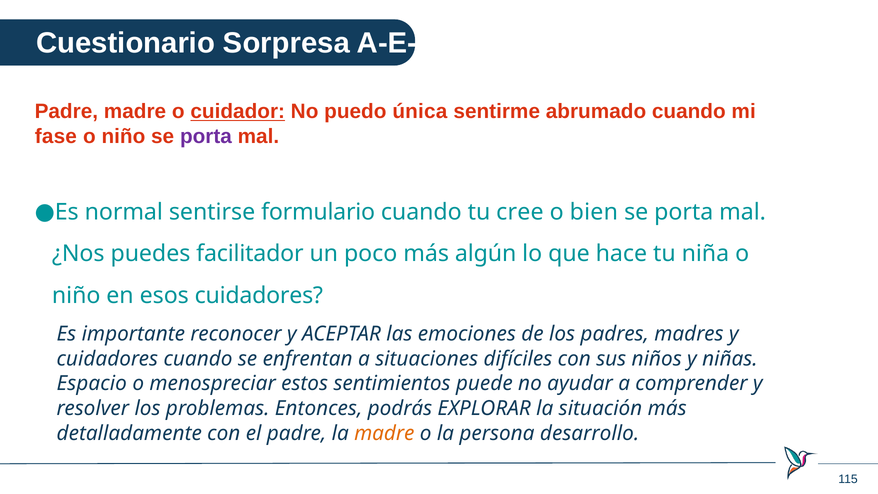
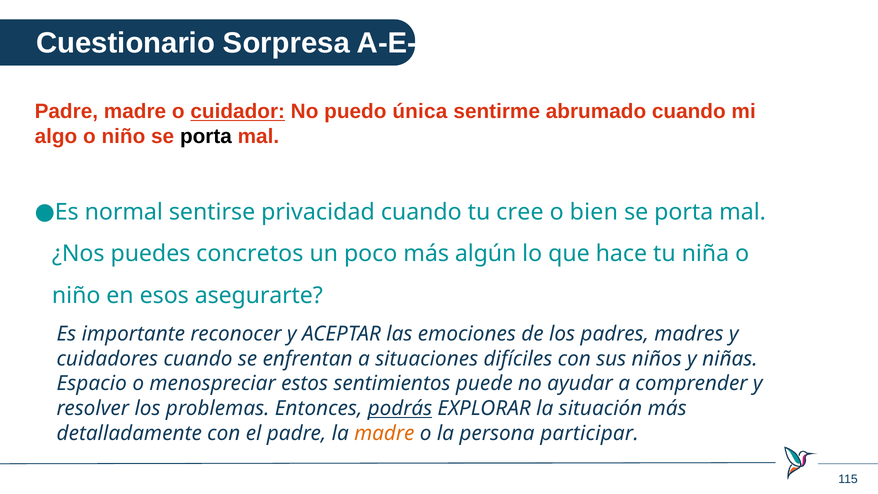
fase: fase -> algo
porta at (206, 136) colour: purple -> black
formulario: formulario -> privacidad
facilitador: facilitador -> concretos
esos cuidadores: cuidadores -> asegurarte
podrás underline: none -> present
desarrollo: desarrollo -> participar
